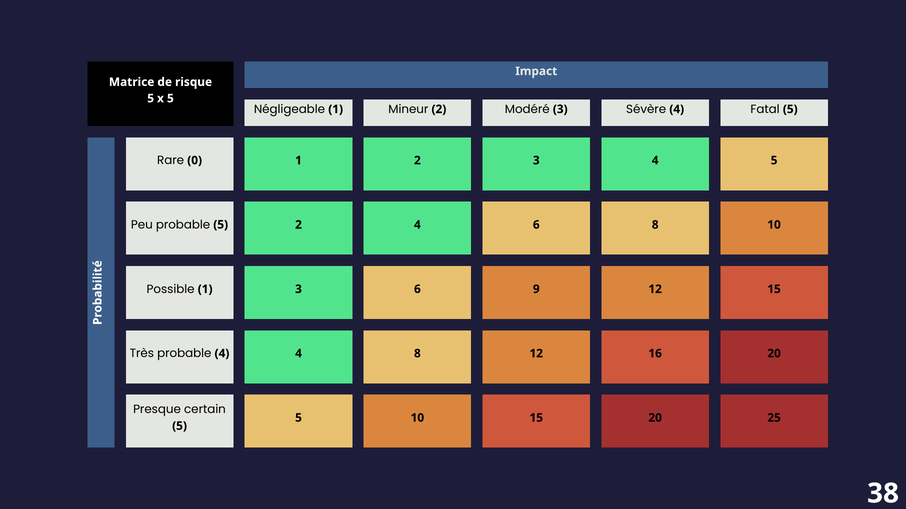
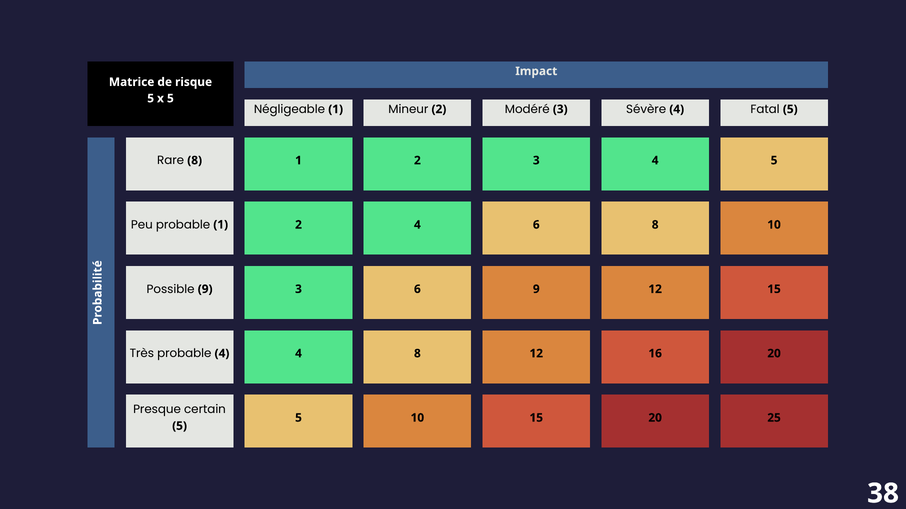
Rare 0: 0 -> 8
probable 5: 5 -> 1
Possible 1: 1 -> 9
